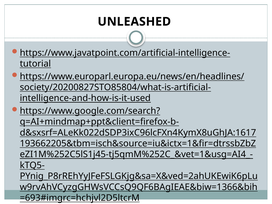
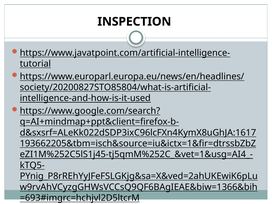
UNLEASHED: UNLEASHED -> INSPECTION
